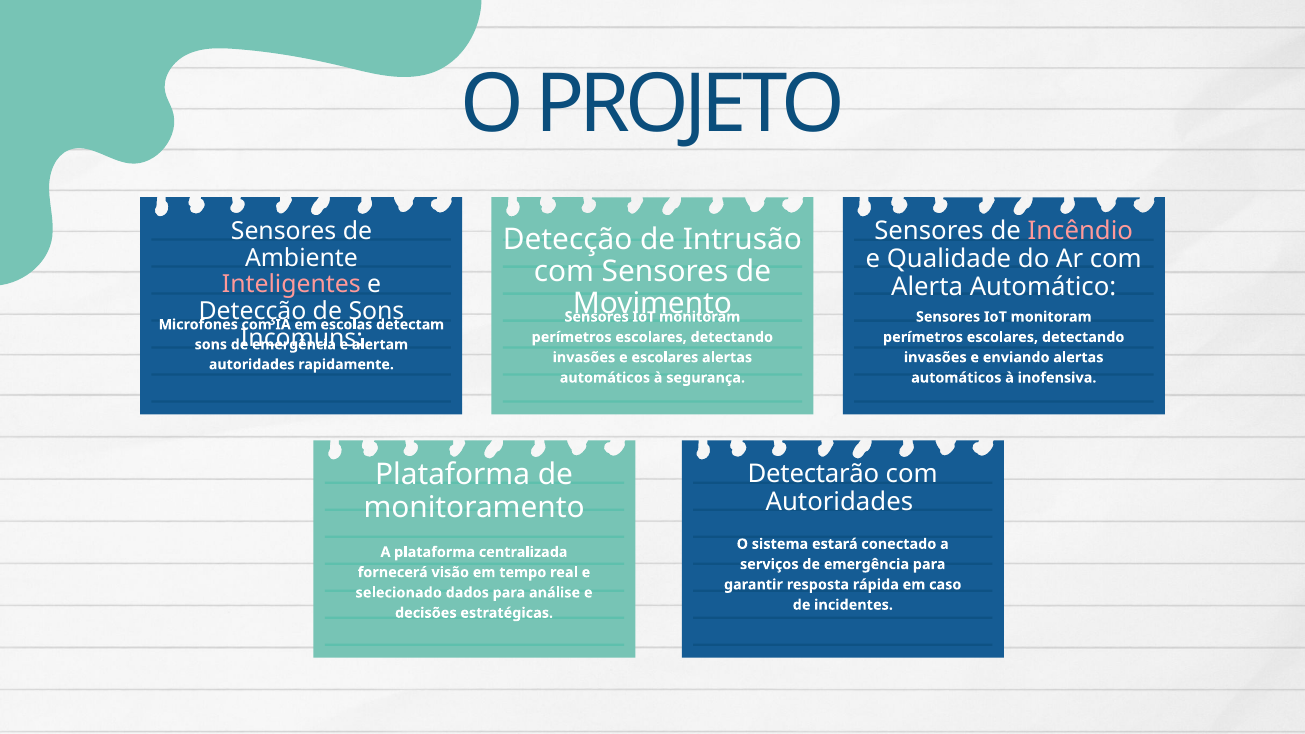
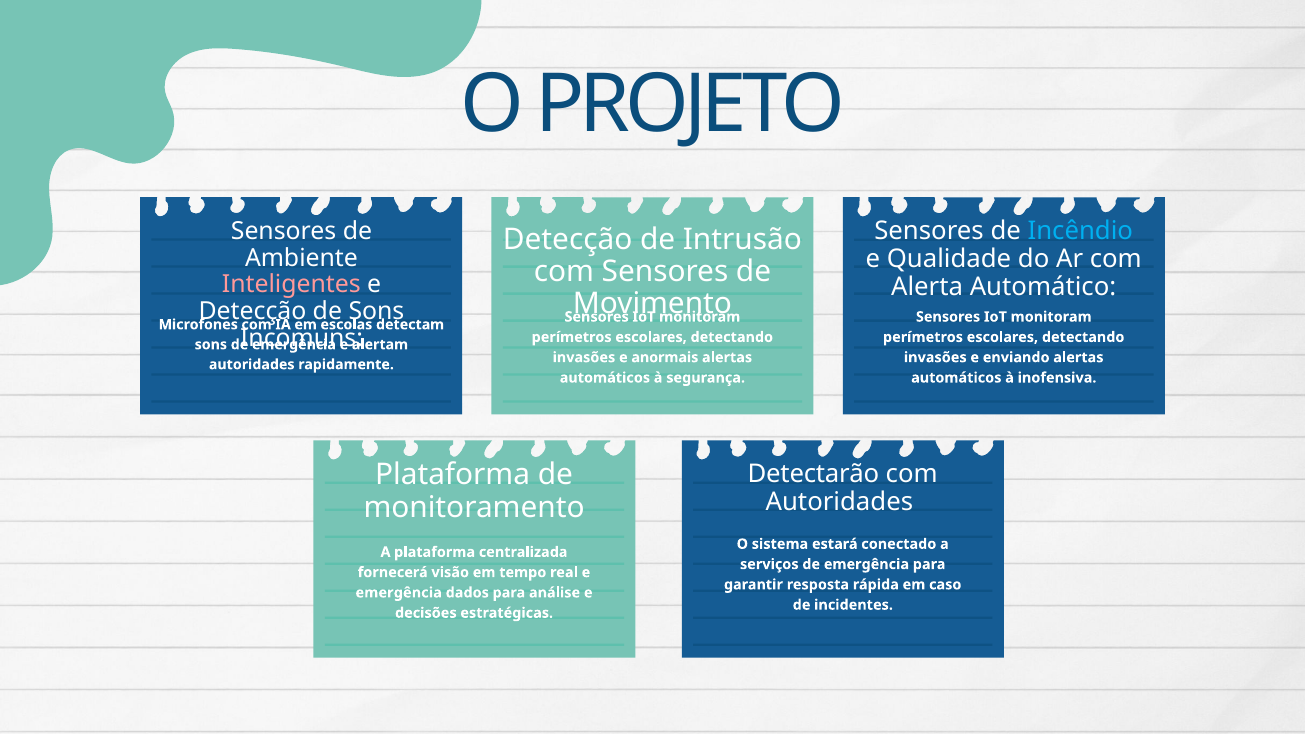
Incêndio colour: pink -> light blue
e escolares: escolares -> anormais
selecionado at (399, 593): selecionado -> emergência
